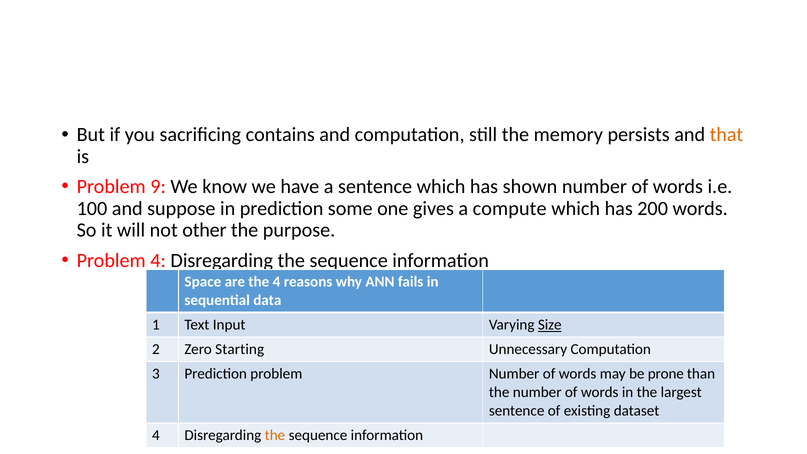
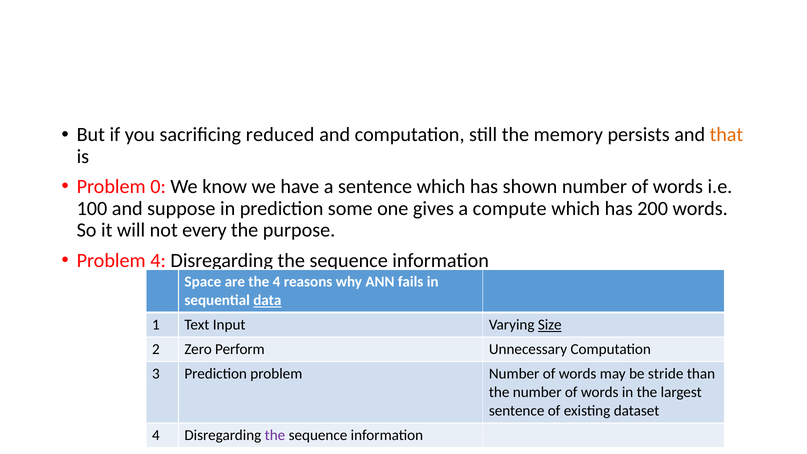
contains: contains -> reduced
9: 9 -> 0
other: other -> every
data underline: none -> present
Starting: Starting -> Perform
prone: prone -> stride
the at (275, 435) colour: orange -> purple
